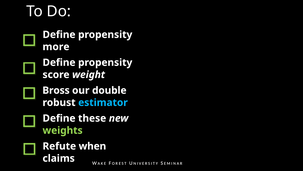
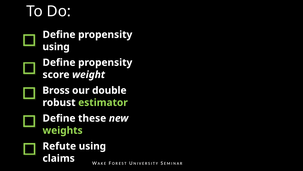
more at (56, 47): more -> using
estimator colour: light blue -> light green
Refute when: when -> using
